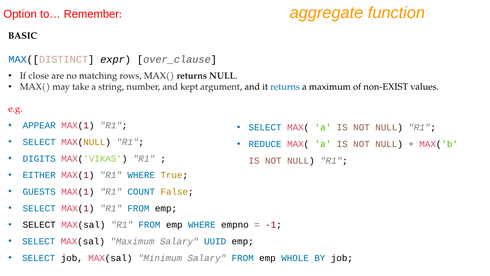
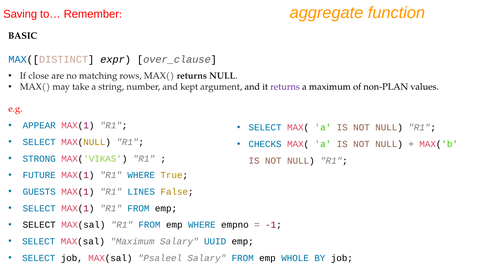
Option: Option -> Saving
returns at (285, 87) colour: blue -> purple
non-EXIST: non-EXIST -> non-PLAN
REDUCE: REDUCE -> CHECKS
DIGITS: DIGITS -> STRONG
EITHER: EITHER -> FUTURE
COUNT: COUNT -> LINES
Minimum: Minimum -> Psaleel
